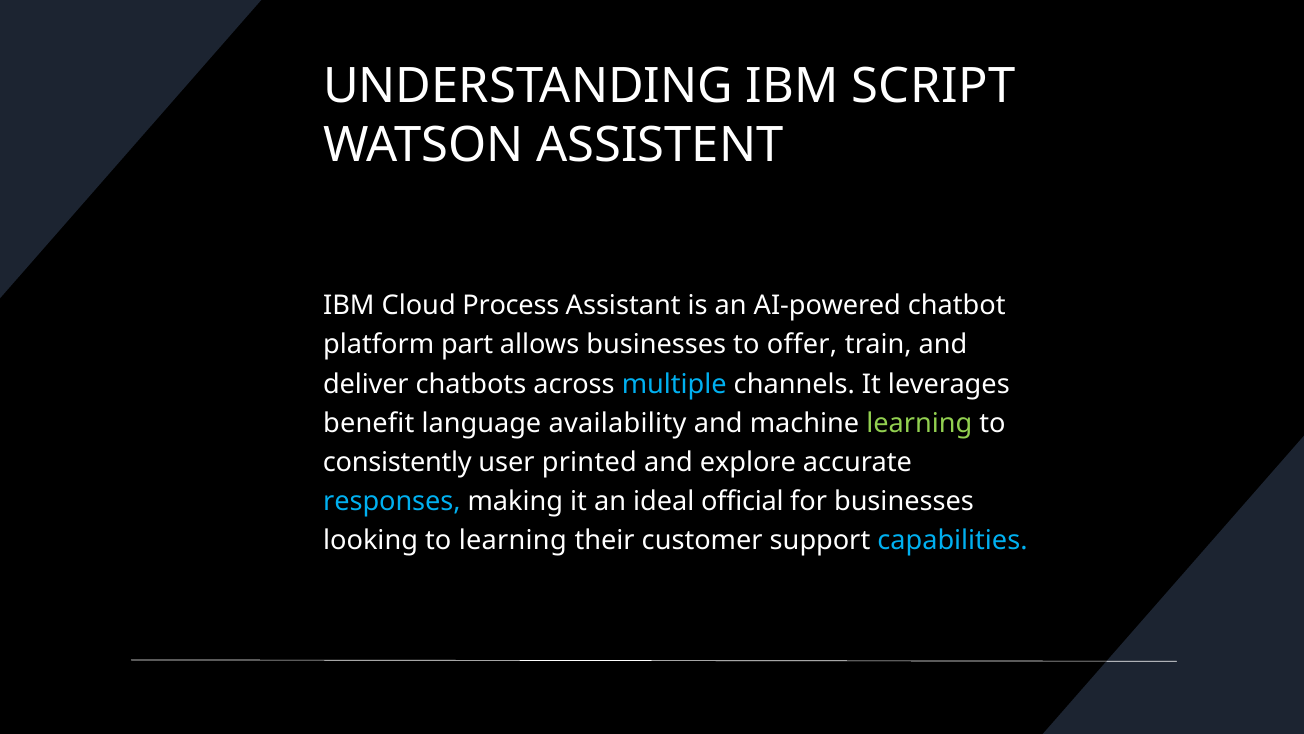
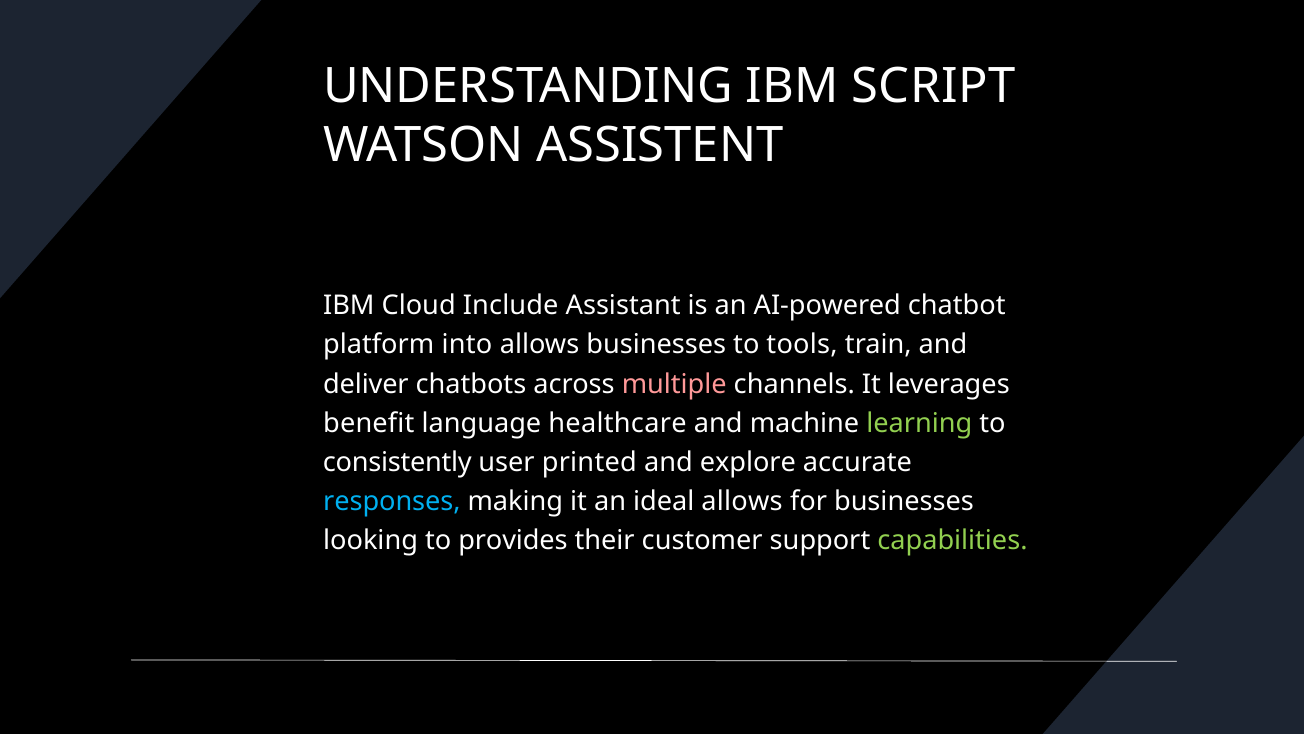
Process: Process -> Include
part: part -> into
offer: offer -> tools
multiple colour: light blue -> pink
availability: availability -> healthcare
ideal official: official -> allows
to learning: learning -> provides
capabilities colour: light blue -> light green
